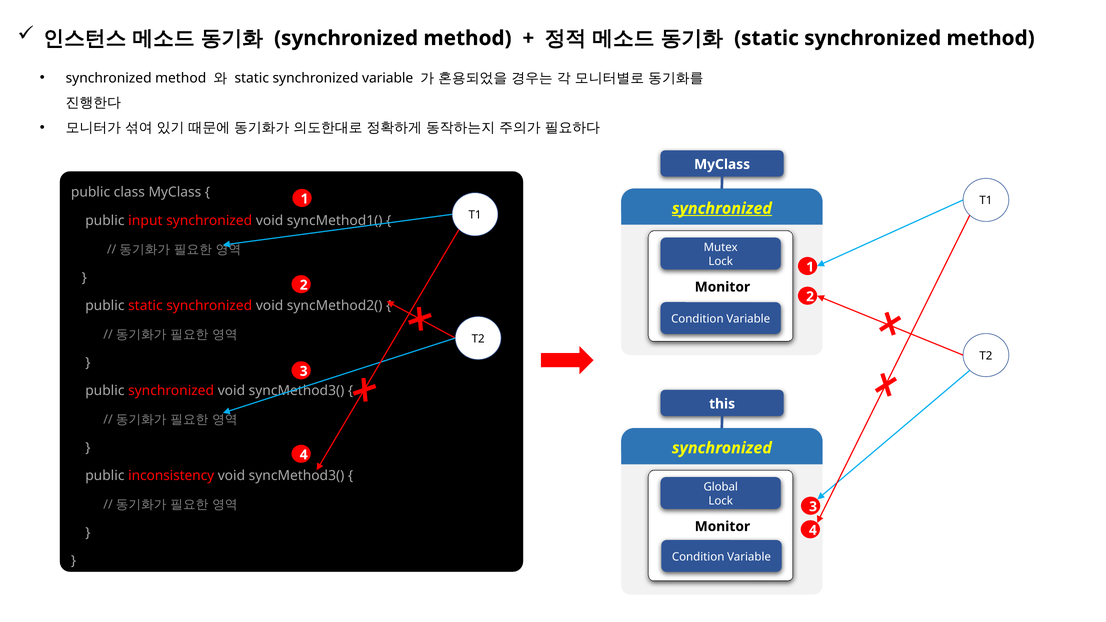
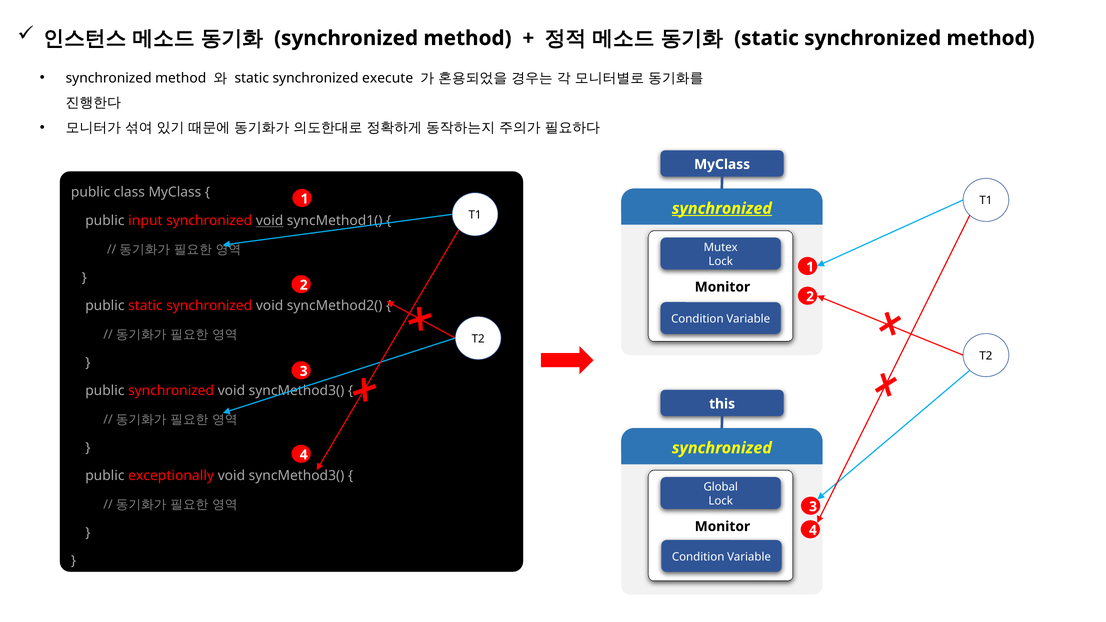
synchronized variable: variable -> execute
void at (270, 221) underline: none -> present
inconsistency: inconsistency -> exceptionally
